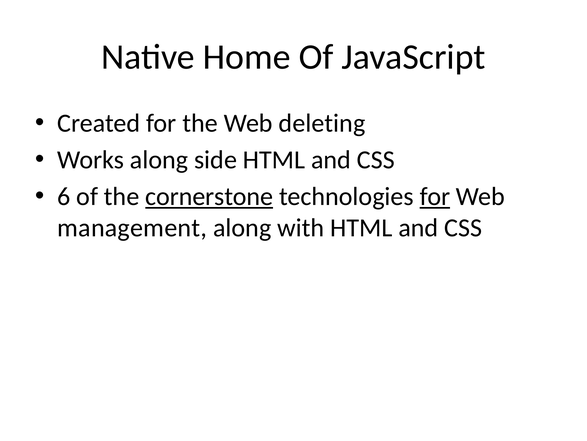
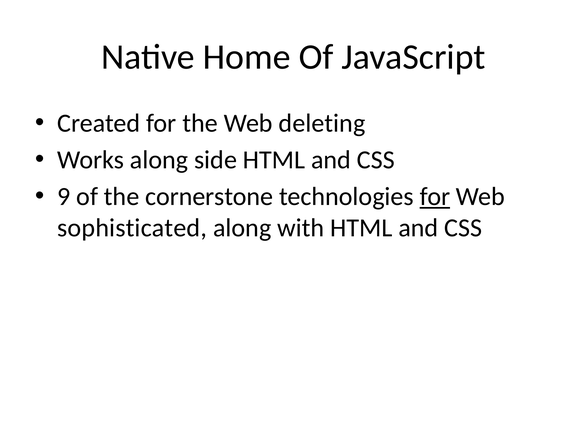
6: 6 -> 9
cornerstone underline: present -> none
management: management -> sophisticated
